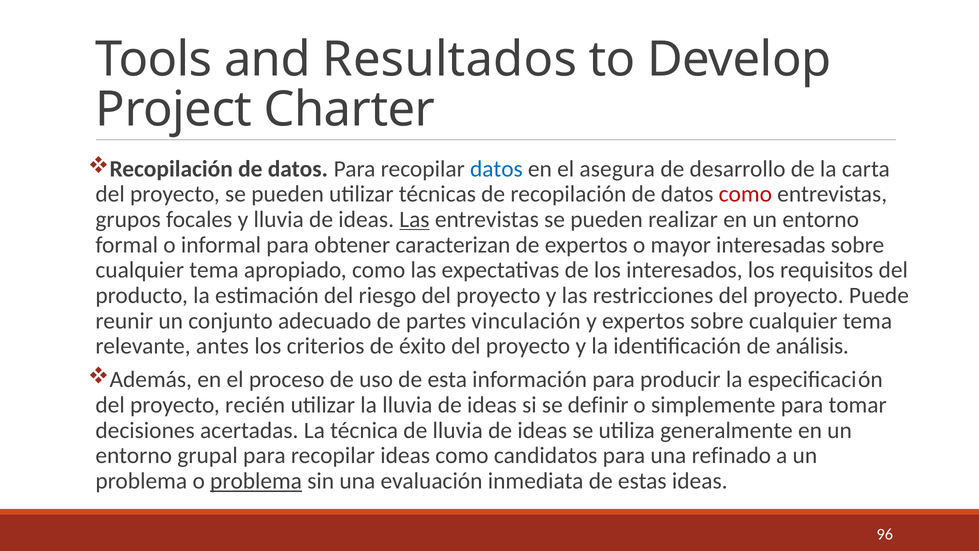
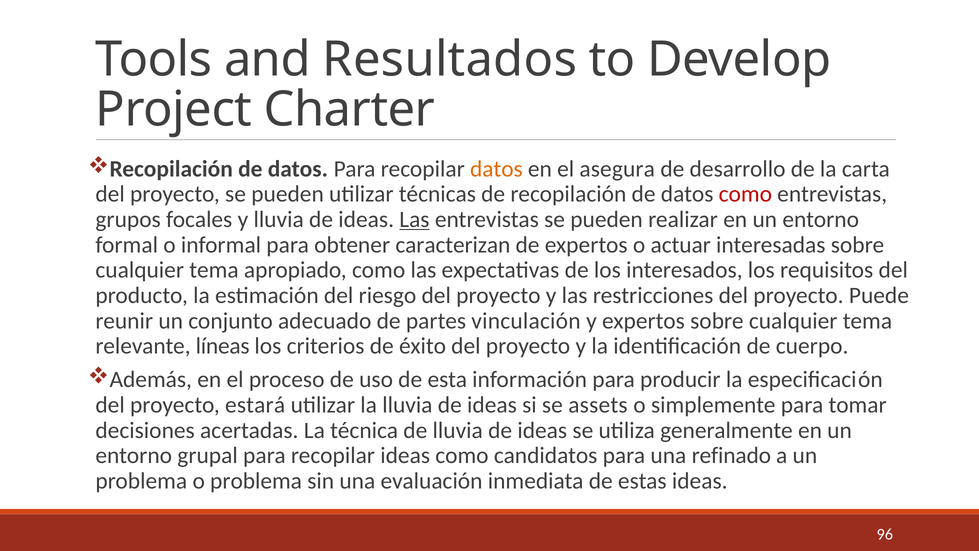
datos at (496, 169) colour: blue -> orange
mayor: mayor -> actuar
antes: antes -> líneas
análisis: análisis -> cuerpo
recién: recién -> estará
definir: definir -> assets
problema at (256, 481) underline: present -> none
